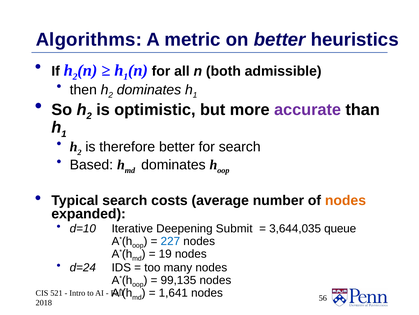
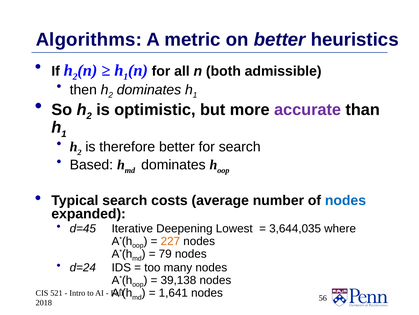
nodes at (345, 200) colour: orange -> blue
d=10: d=10 -> d=45
Submit: Submit -> Lowest
queue: queue -> where
227 colour: blue -> orange
19: 19 -> 79
99,135: 99,135 -> 39,138
